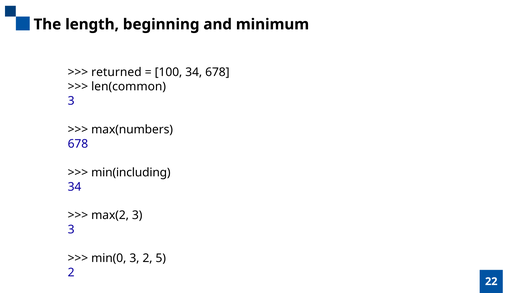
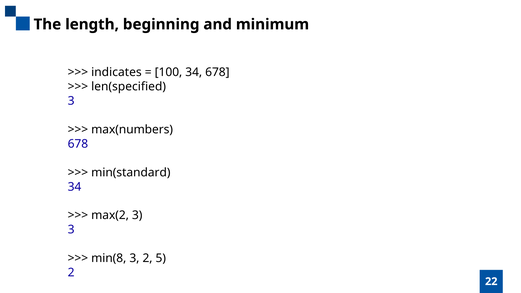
returned: returned -> indicates
len(common: len(common -> len(specified
min(including: min(including -> min(standard
min(0: min(0 -> min(8
